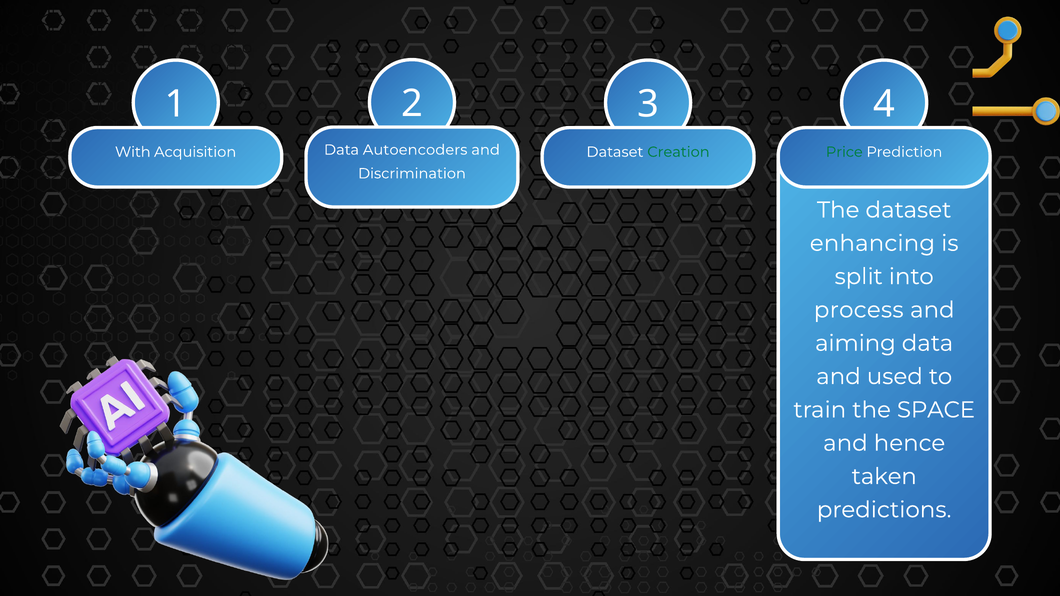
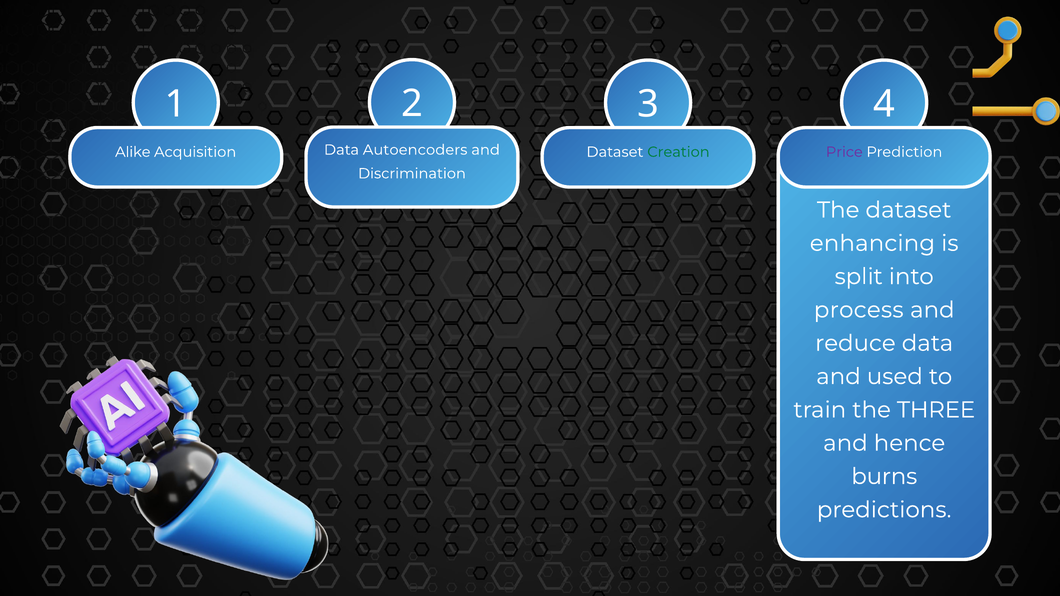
With: With -> Alike
Price colour: green -> purple
aiming: aiming -> reduce
SPACE: SPACE -> THREE
taken: taken -> burns
